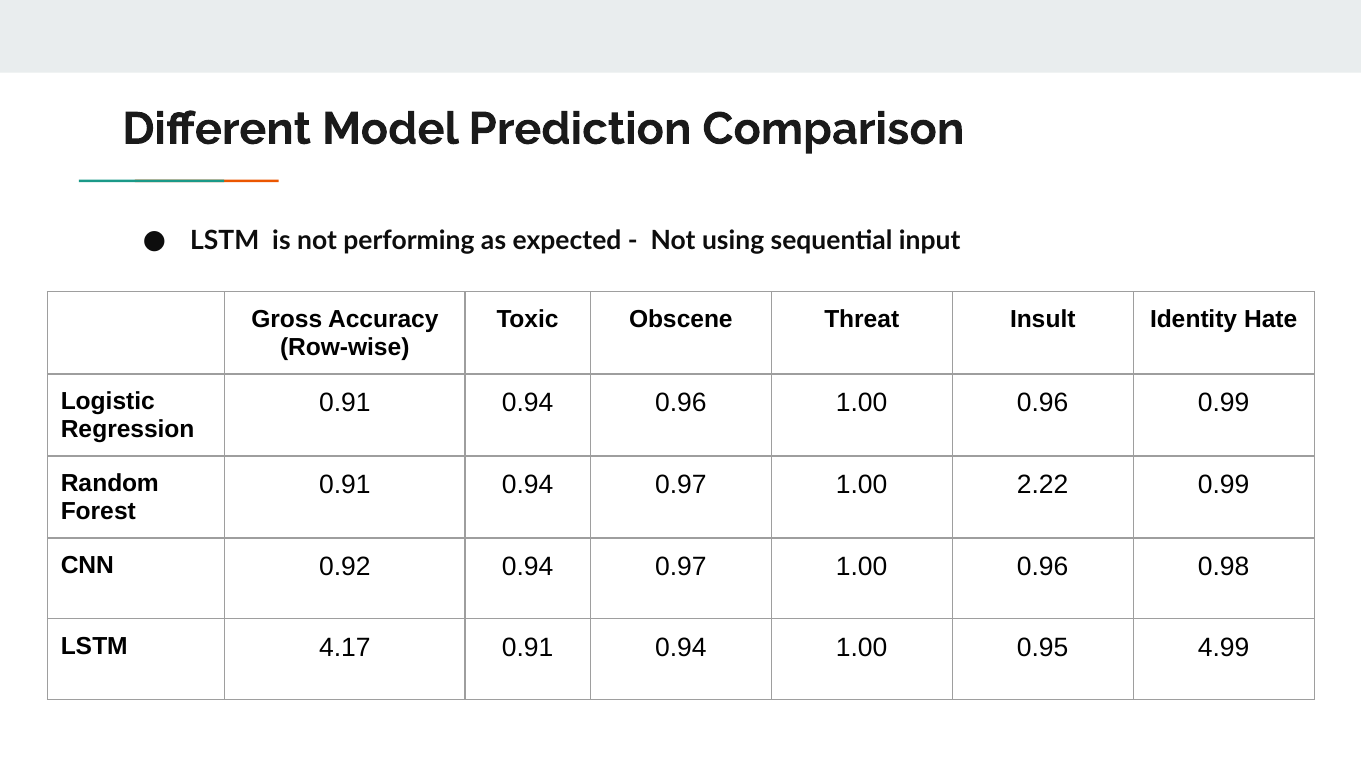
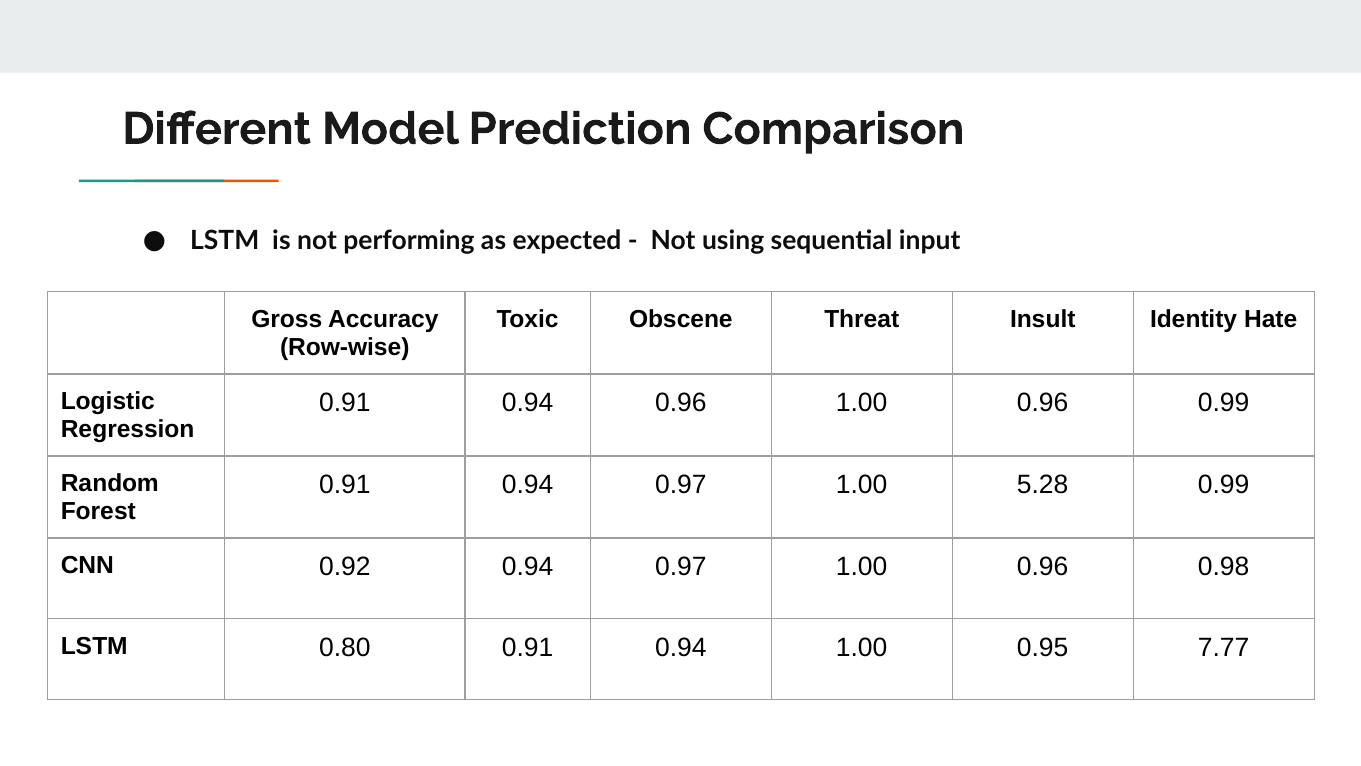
2.22: 2.22 -> 5.28
4.17: 4.17 -> 0.80
4.99: 4.99 -> 7.77
